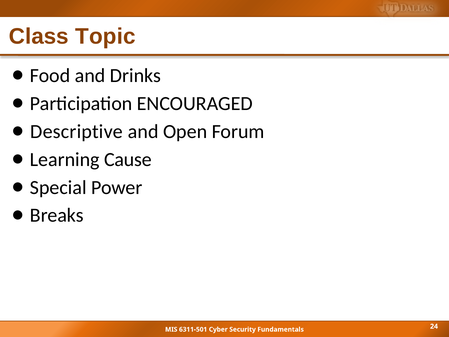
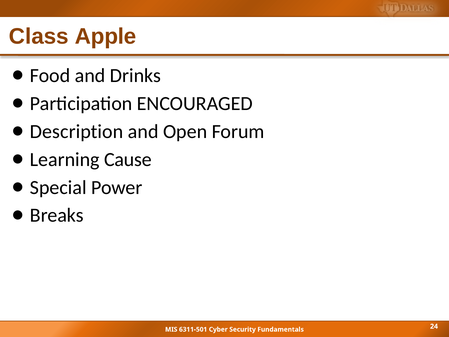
Topic: Topic -> Apple
Descriptive: Descriptive -> Description
